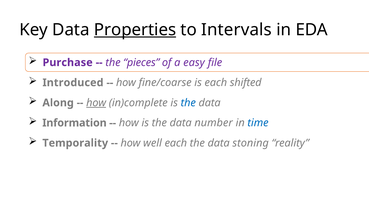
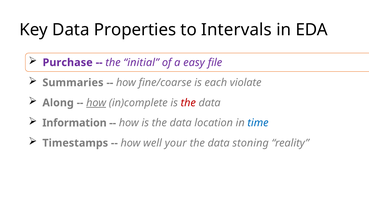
Properties underline: present -> none
pieces: pieces -> initial
Introduced: Introduced -> Summaries
shifted: shifted -> violate
the at (188, 103) colour: blue -> red
number: number -> location
Temporality: Temporality -> Timestamps
well each: each -> your
